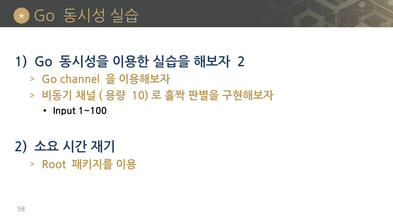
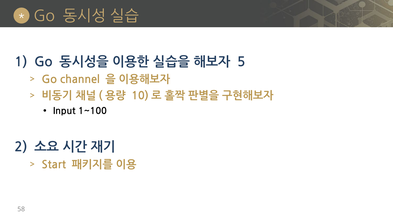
2 at (241, 62): 2 -> 5
Root: Root -> Start
